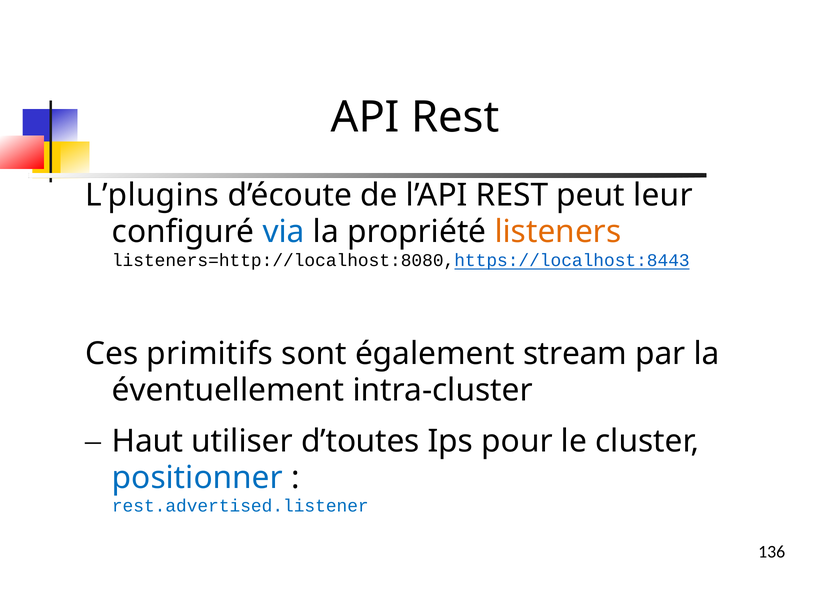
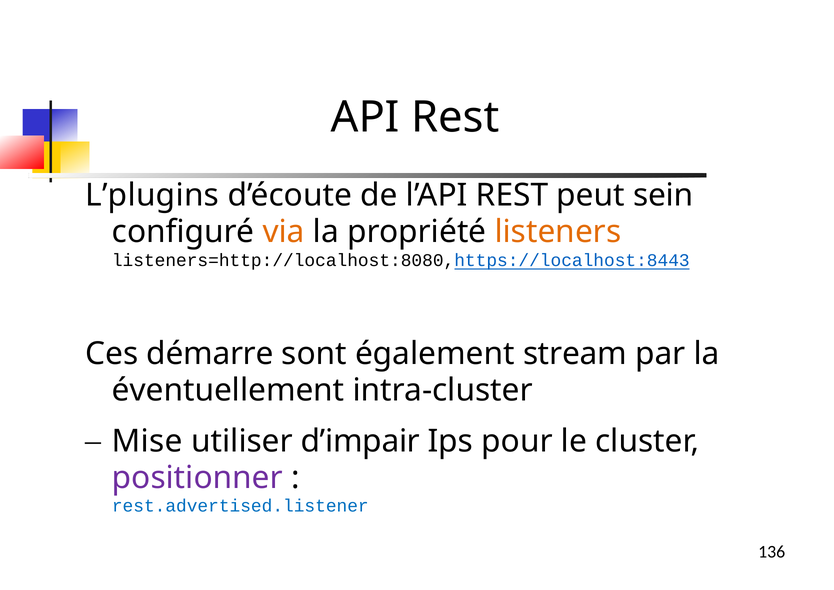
leur: leur -> sein
via colour: blue -> orange
primitifs: primitifs -> démarre
Haut: Haut -> Mise
d’toutes: d’toutes -> d’impair
positionner colour: blue -> purple
